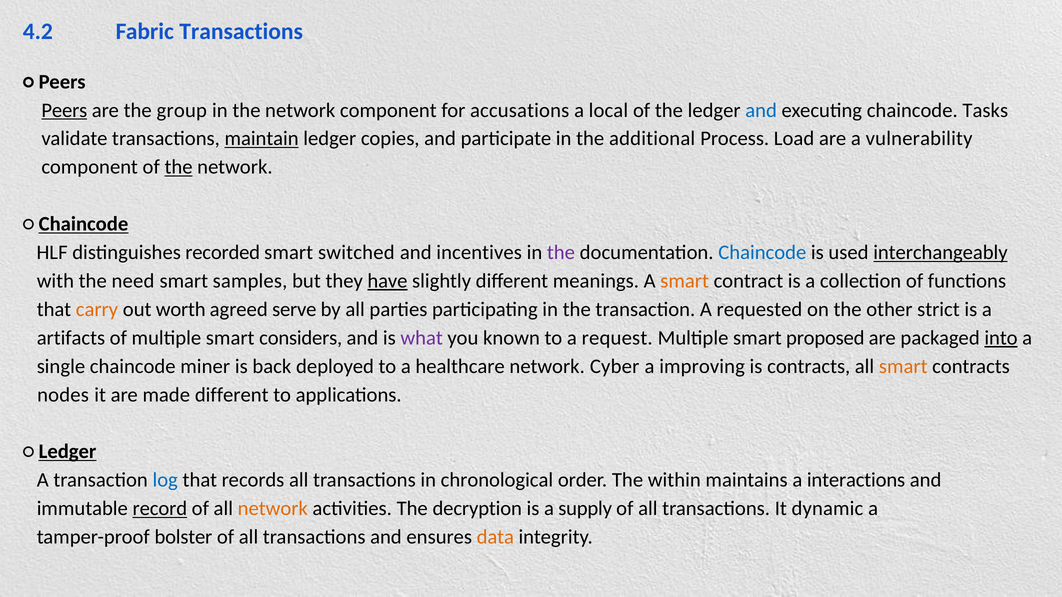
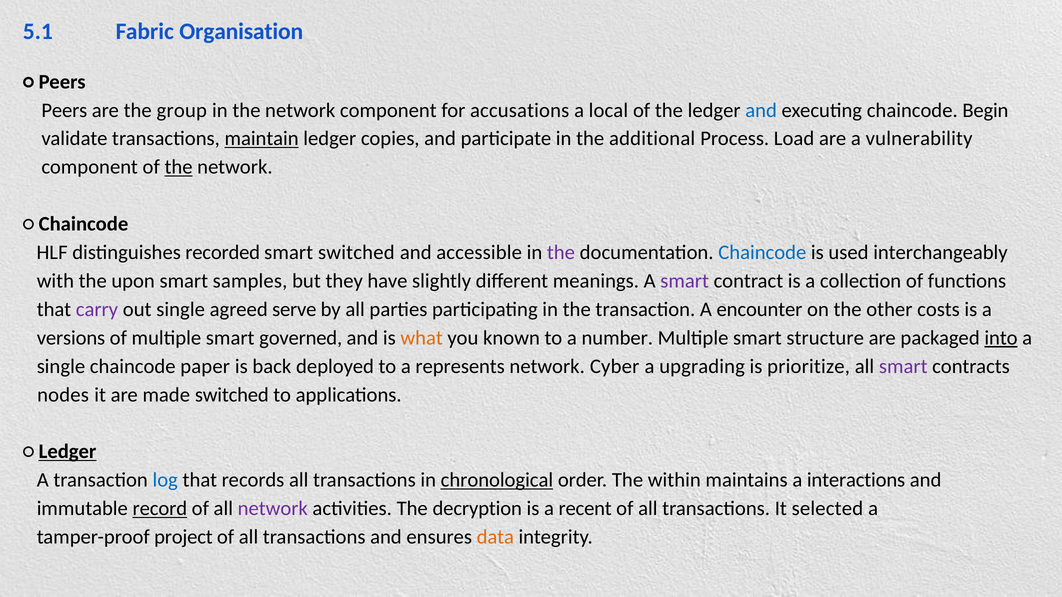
4.2: 4.2 -> 5.1
Fabric Transactions: Transactions -> Organisation
Peers at (64, 110) underline: present -> none
Tasks: Tasks -> Begin
Chaincode at (84, 224) underline: present -> none
incentives: incentives -> accessible
interchangeably underline: present -> none
need: need -> upon
have underline: present -> none
smart at (685, 281) colour: orange -> purple
carry colour: orange -> purple
out worth: worth -> single
requested: requested -> encounter
strict: strict -> costs
artifacts: artifacts -> versions
considers: considers -> governed
what colour: purple -> orange
request: request -> number
proposed: proposed -> structure
miner: miner -> paper
healthcare: healthcare -> represents
improving: improving -> upgrading
is contracts: contracts -> prioritize
smart at (903, 367) colour: orange -> purple
made different: different -> switched
chronological underline: none -> present
network at (273, 509) colour: orange -> purple
supply: supply -> recent
dynamic: dynamic -> selected
bolster: bolster -> project
